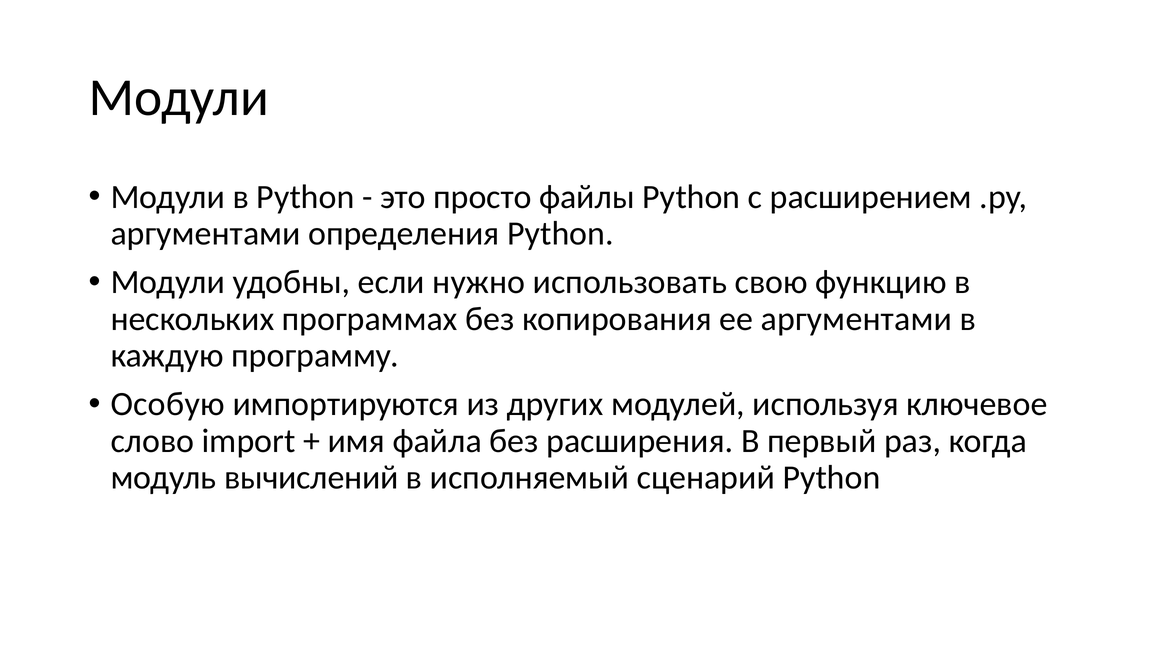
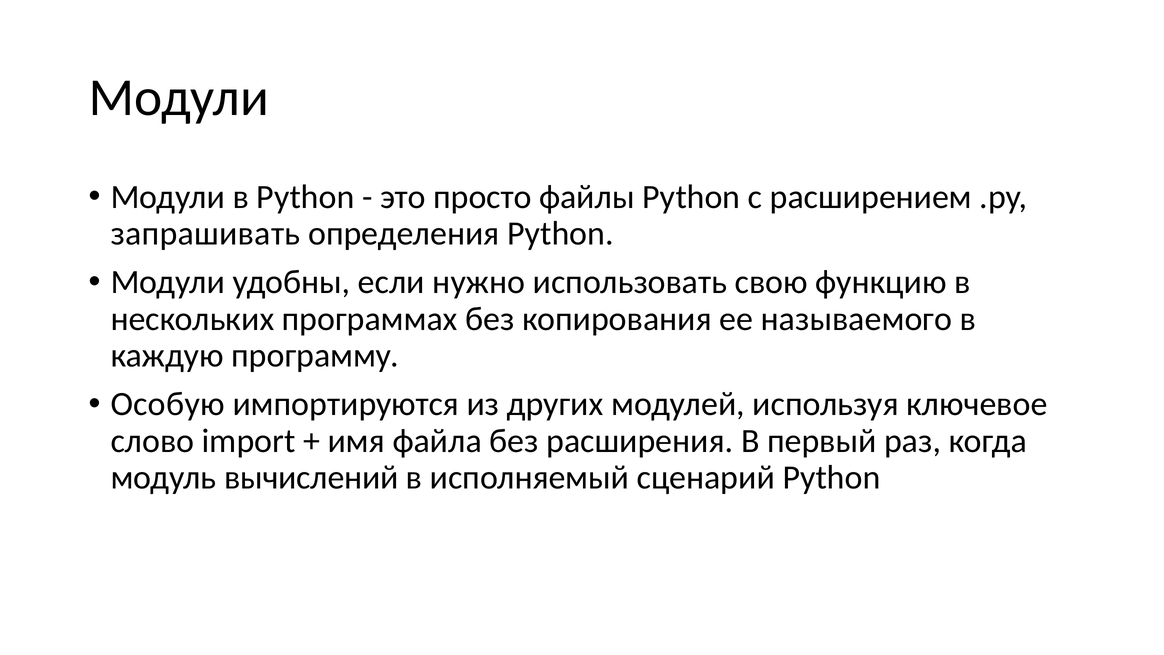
аргументами at (206, 233): аргументами -> запрашивать
ее аргументами: аргументами -> называемого
